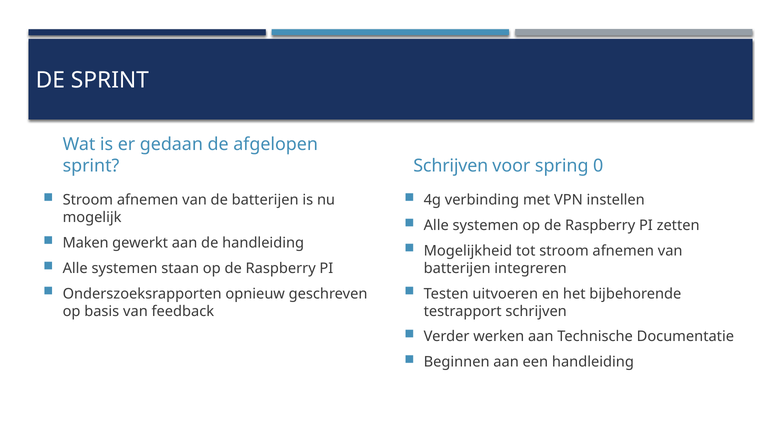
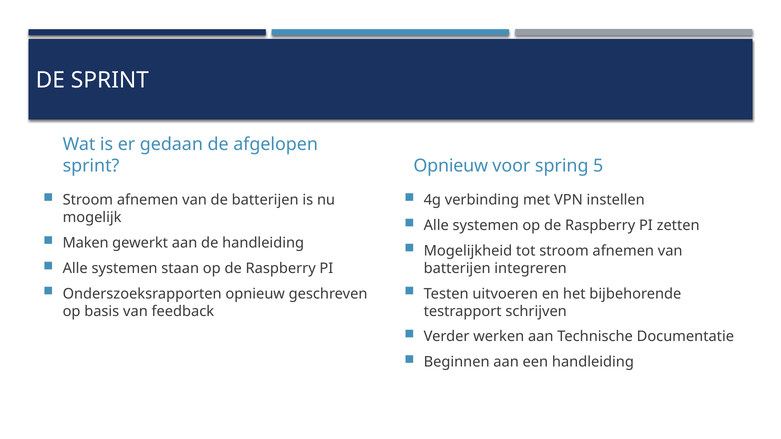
Schrijven at (451, 166): Schrijven -> Opnieuw
0: 0 -> 5
